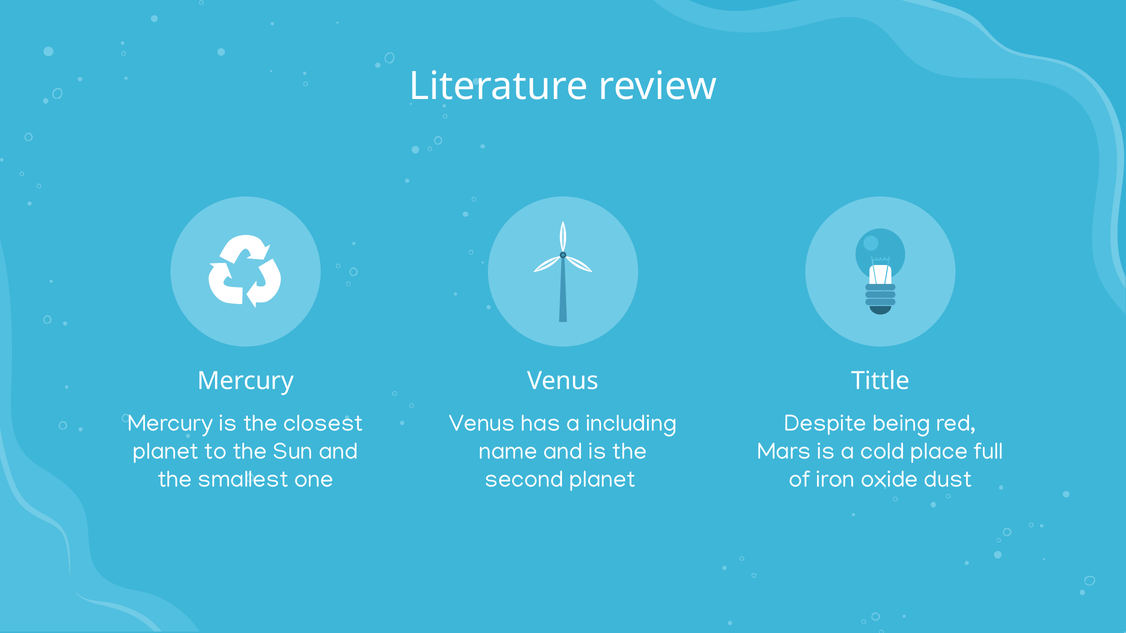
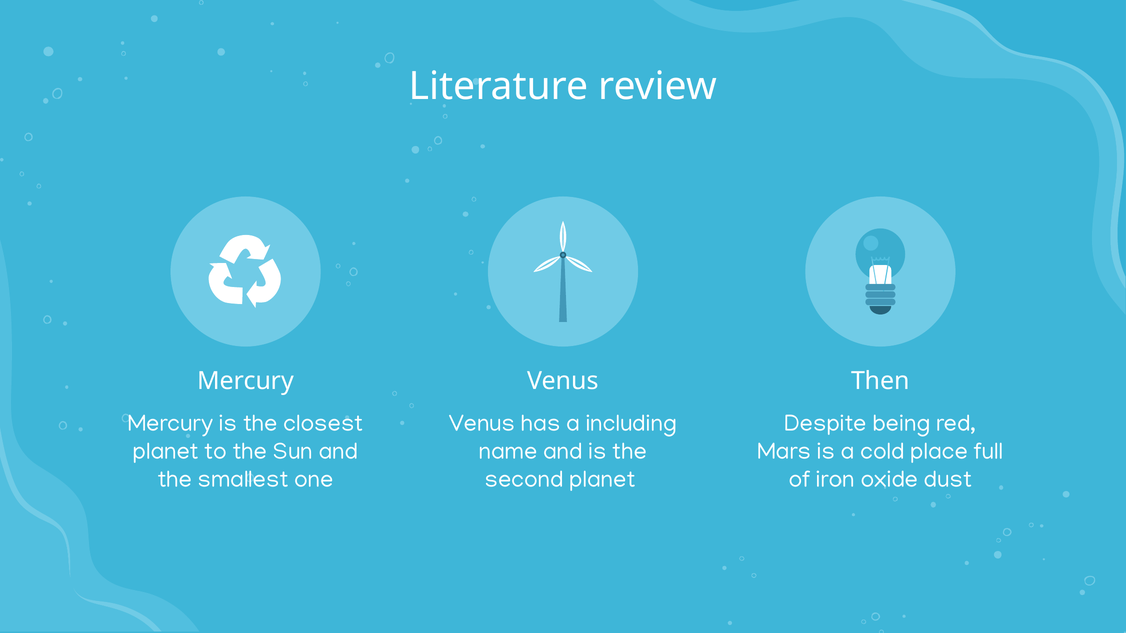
Tittle: Tittle -> Then
